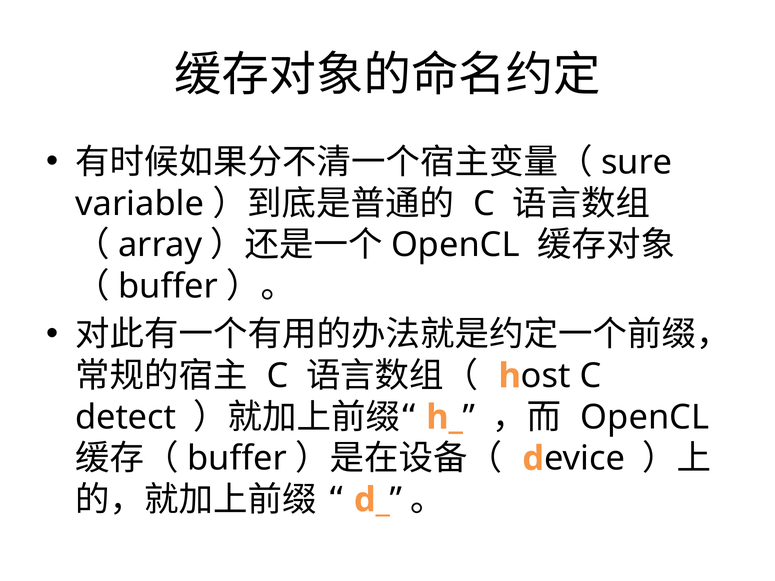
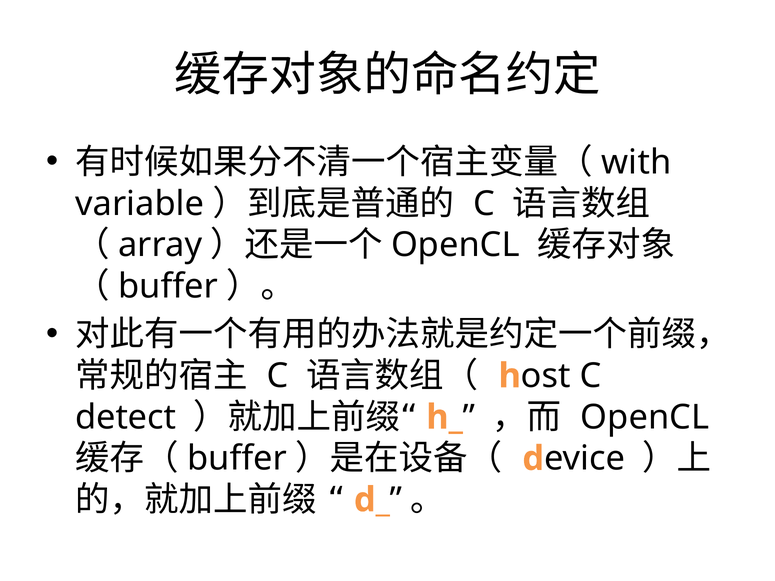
sure: sure -> with
